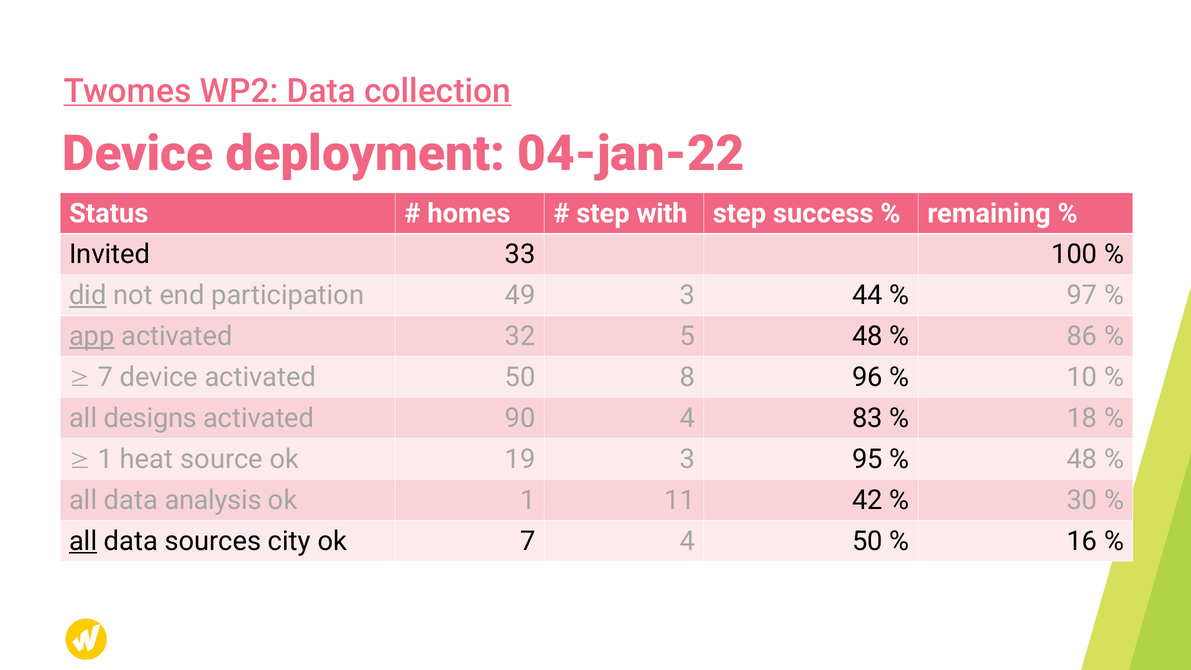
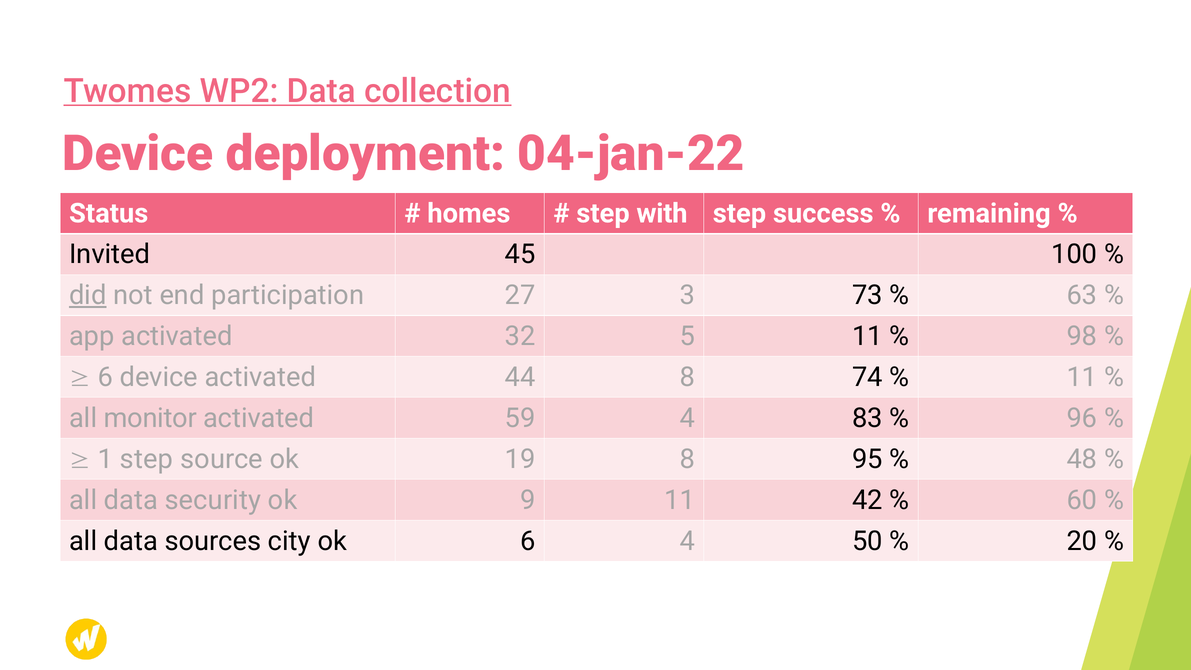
33: 33 -> 45
49: 49 -> 27
44: 44 -> 73
97: 97 -> 63
app underline: present -> none
5 48: 48 -> 11
86: 86 -> 98
7 at (105, 377): 7 -> 6
activated 50: 50 -> 44
96: 96 -> 74
10 at (1082, 377): 10 -> 11
designs: designs -> monitor
90: 90 -> 59
18: 18 -> 96
1 heat: heat -> step
19 3: 3 -> 8
analysis: analysis -> security
ok 1: 1 -> 9
30: 30 -> 60
all at (83, 541) underline: present -> none
ok 7: 7 -> 6
16: 16 -> 20
